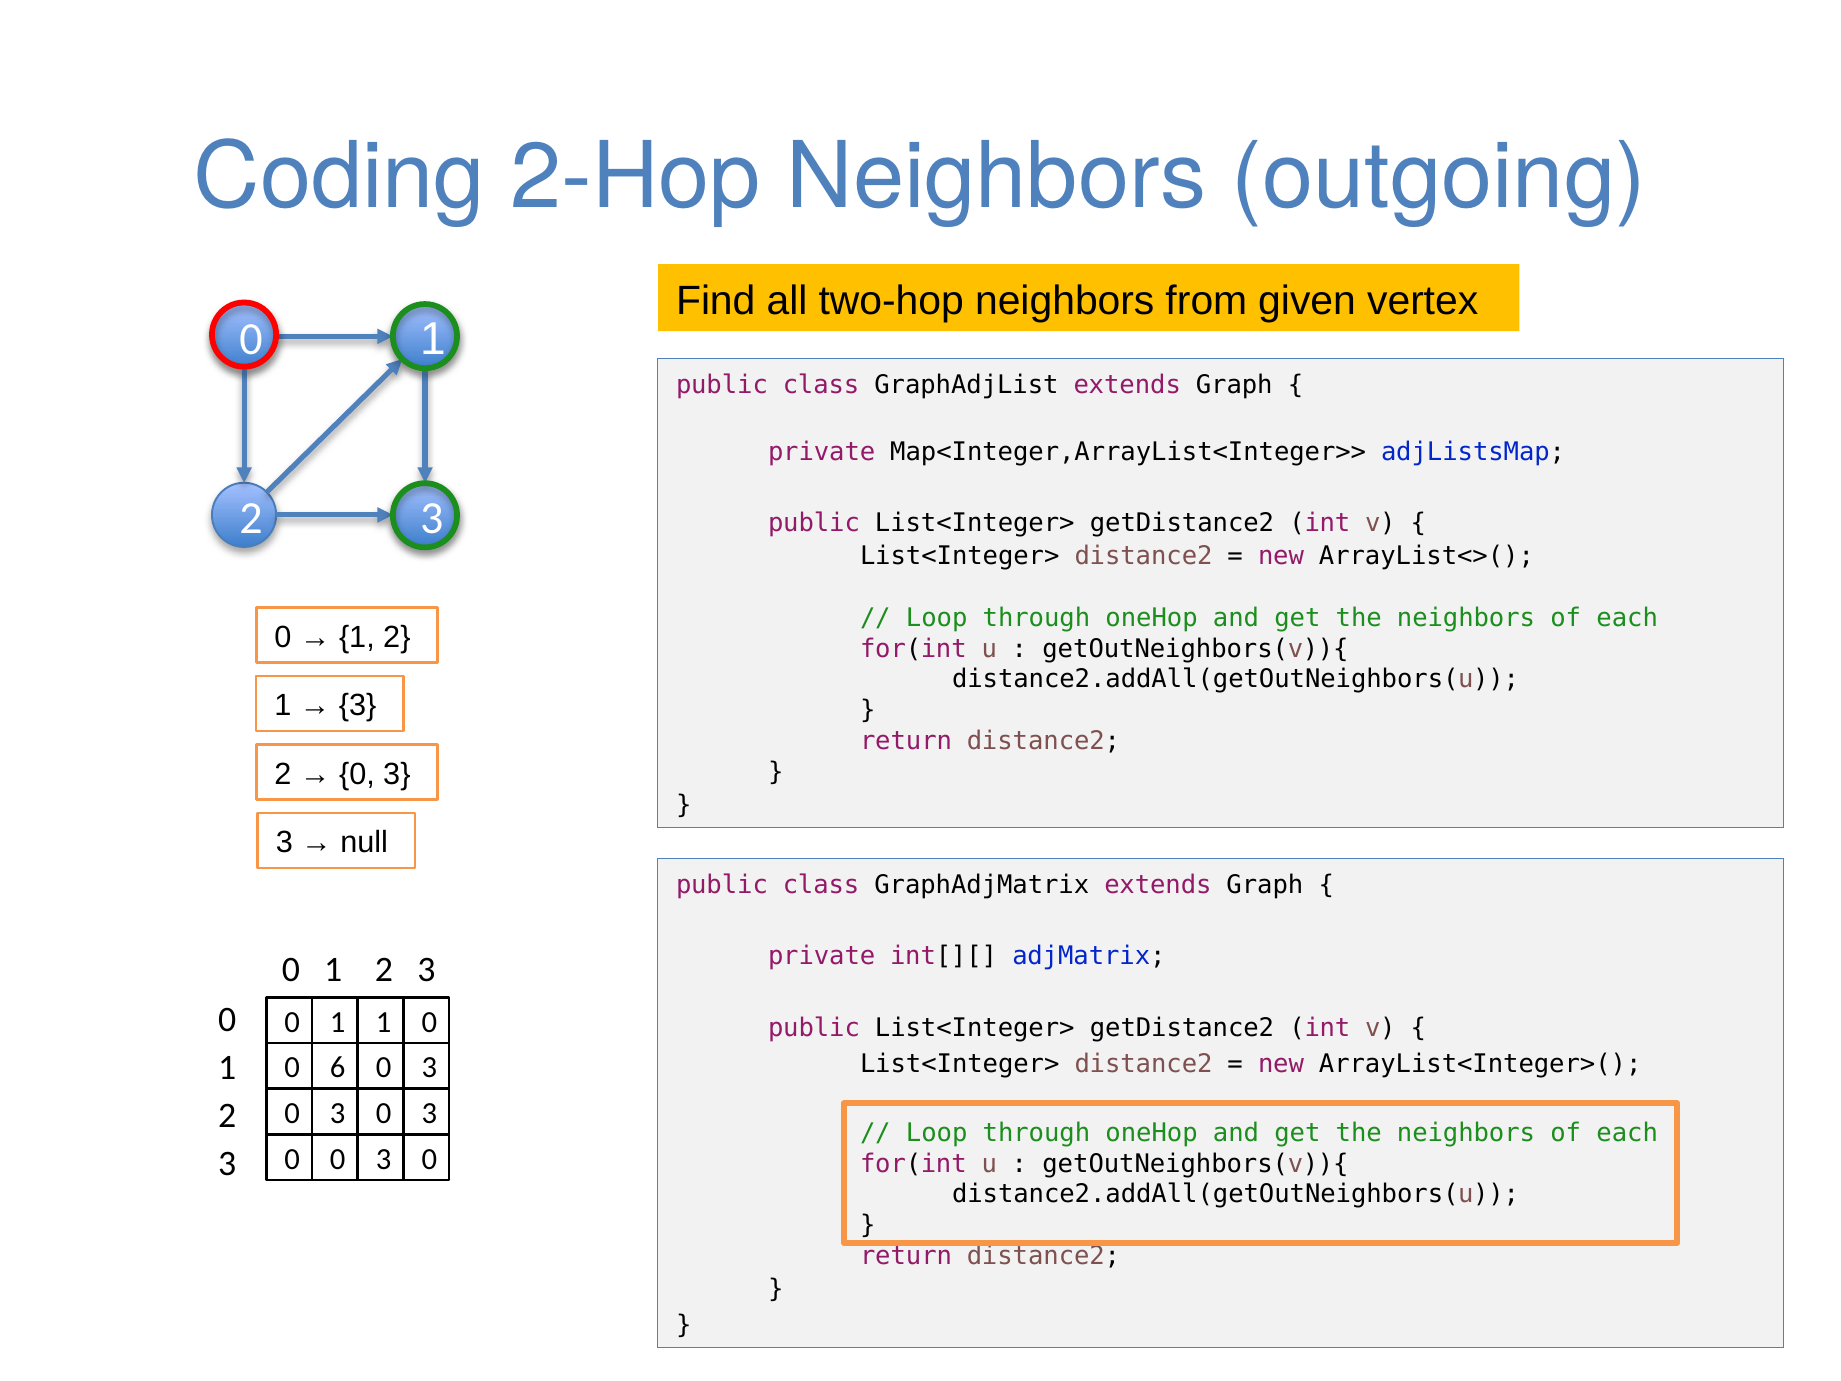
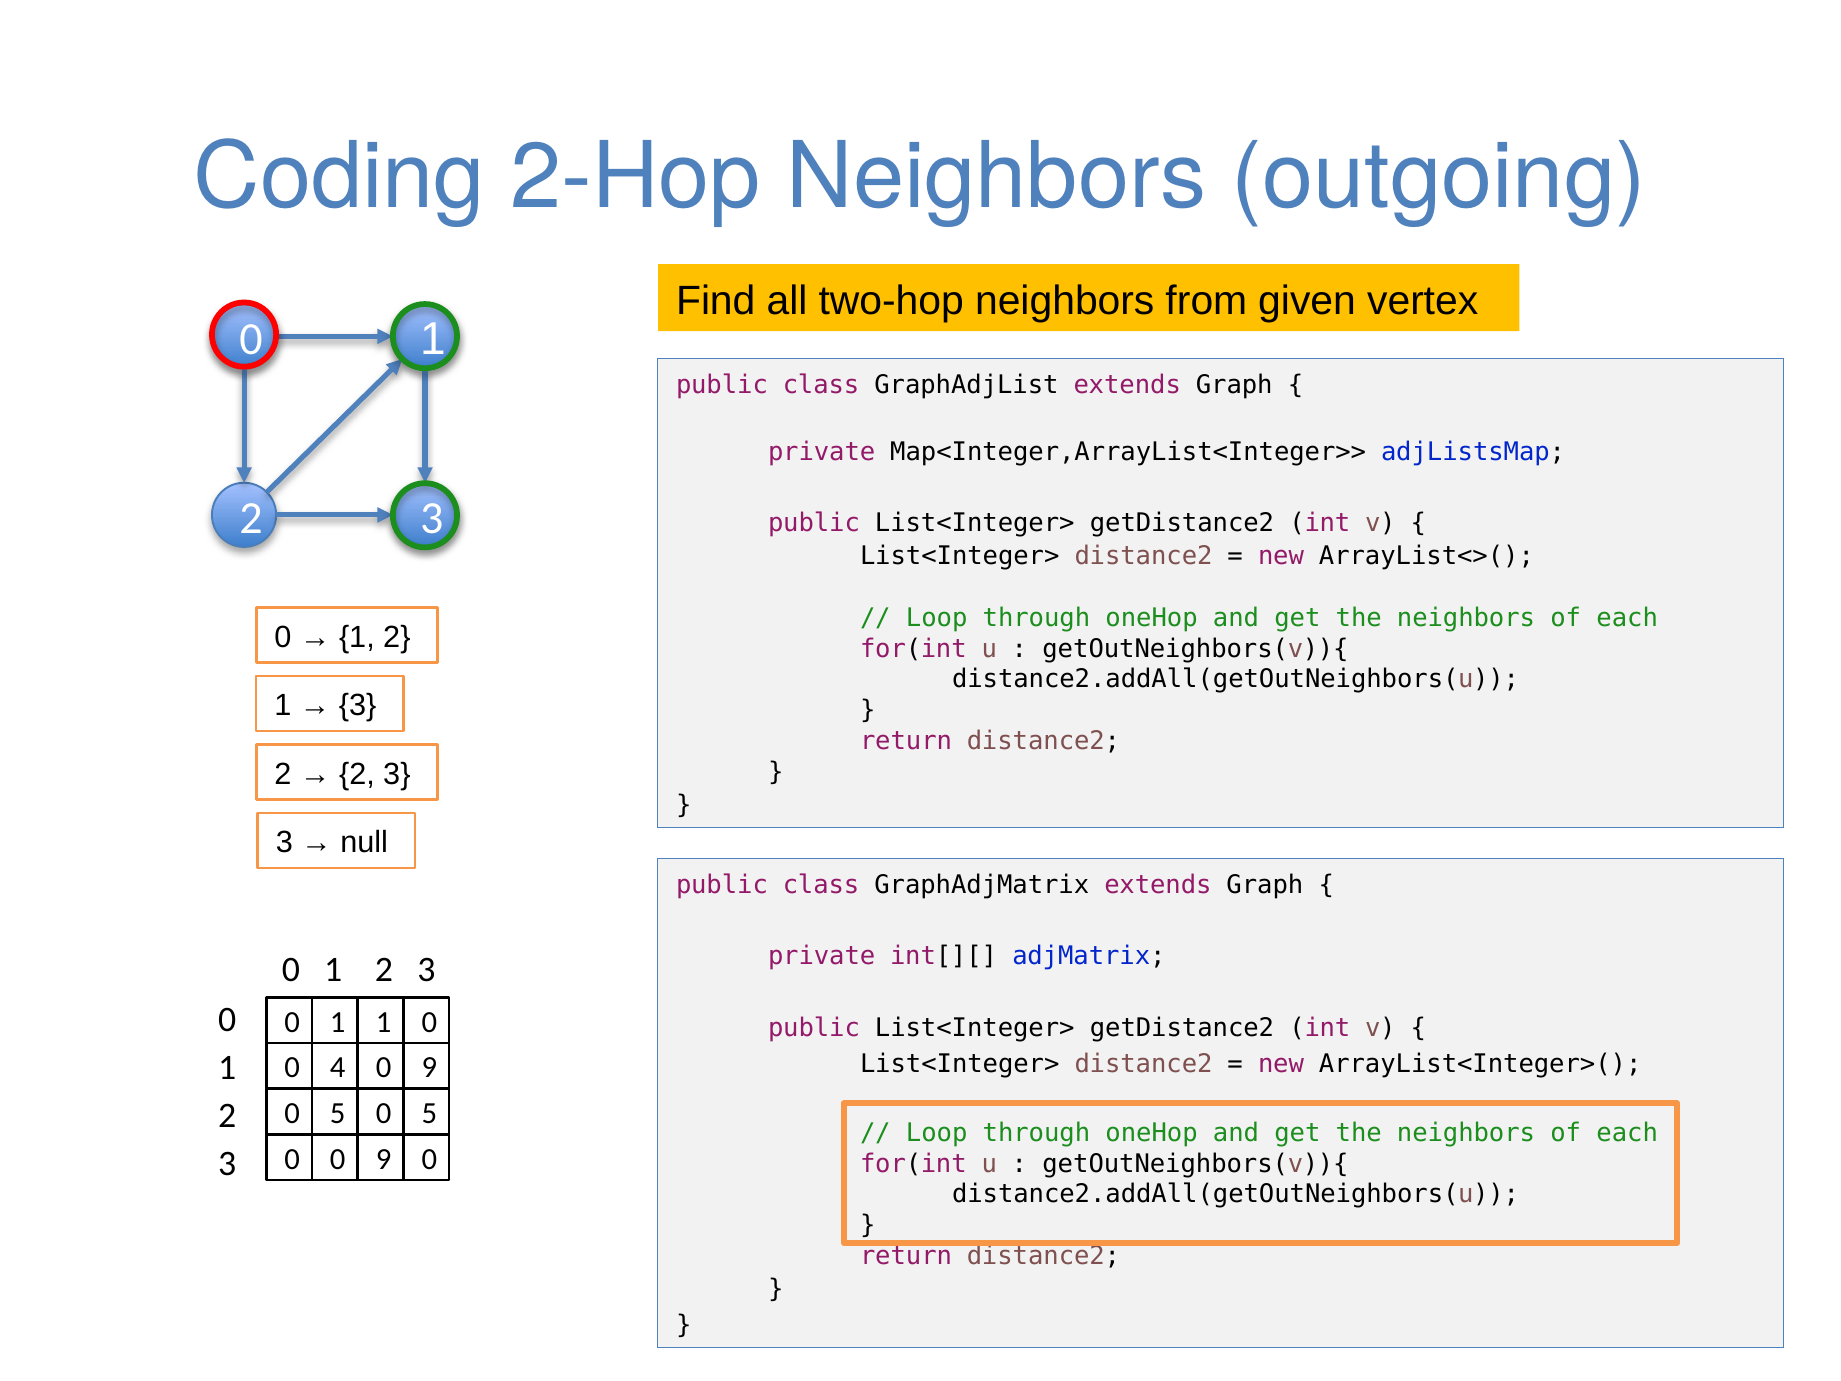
0 at (357, 774): 0 -> 2
6: 6 -> 4
3 at (429, 1068): 3 -> 9
3 at (338, 1114): 3 -> 5
3 at (429, 1114): 3 -> 5
0 0 3: 3 -> 9
